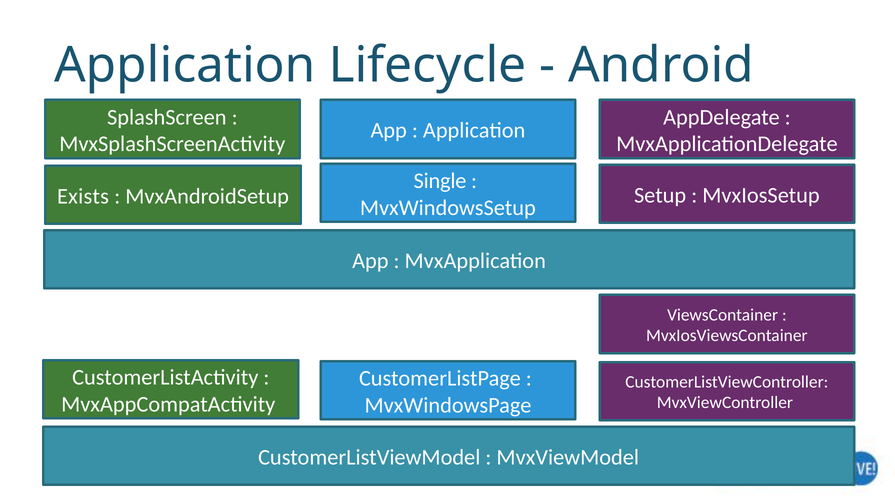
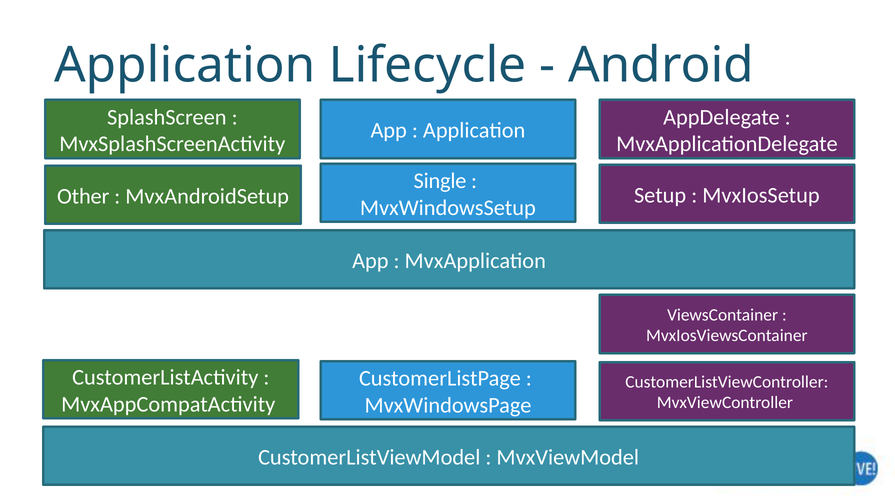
Exists: Exists -> Other
